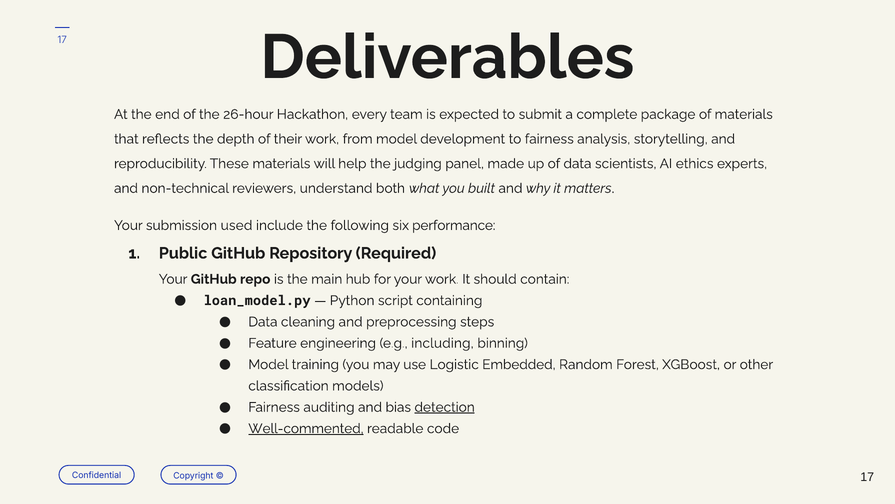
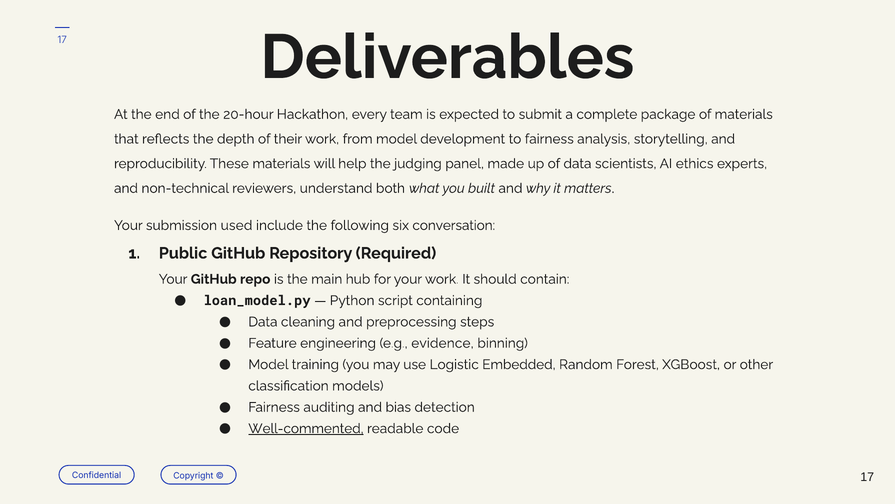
26-hour: 26-hour -> 20-hour
performance: performance -> conversation
including: including -> evidence
detection underline: present -> none
